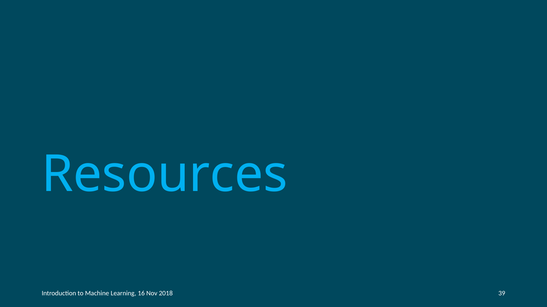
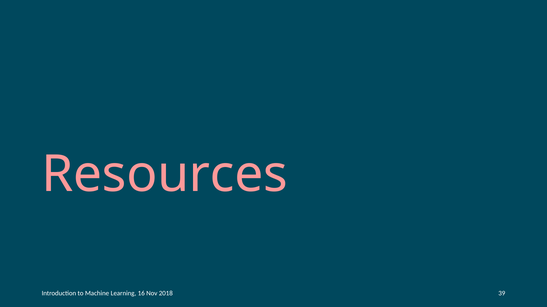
Resources colour: light blue -> pink
